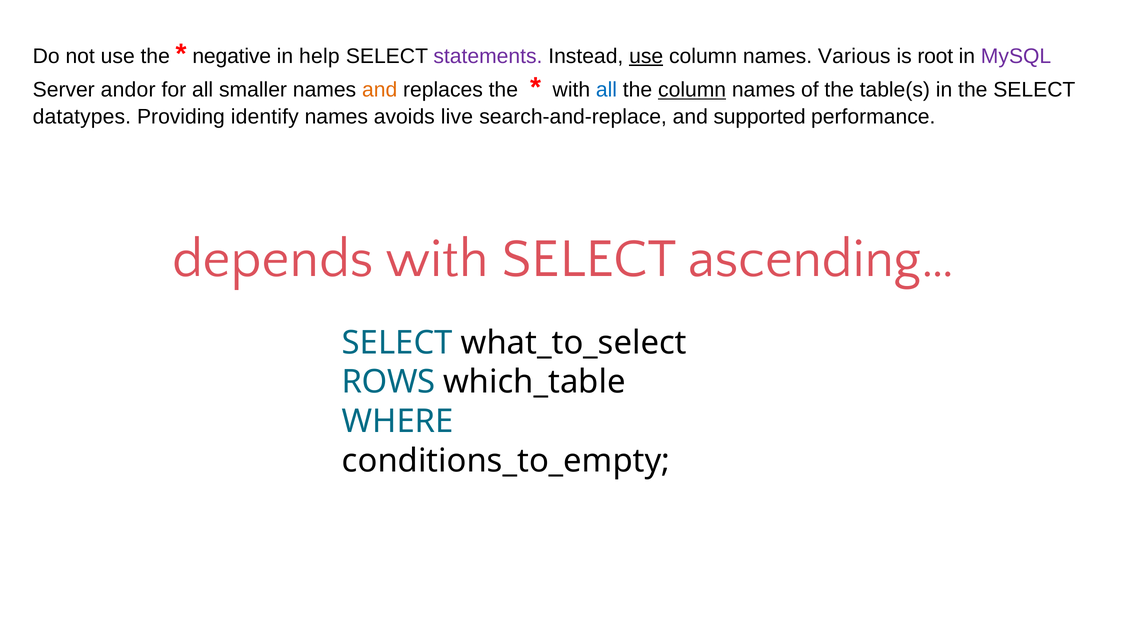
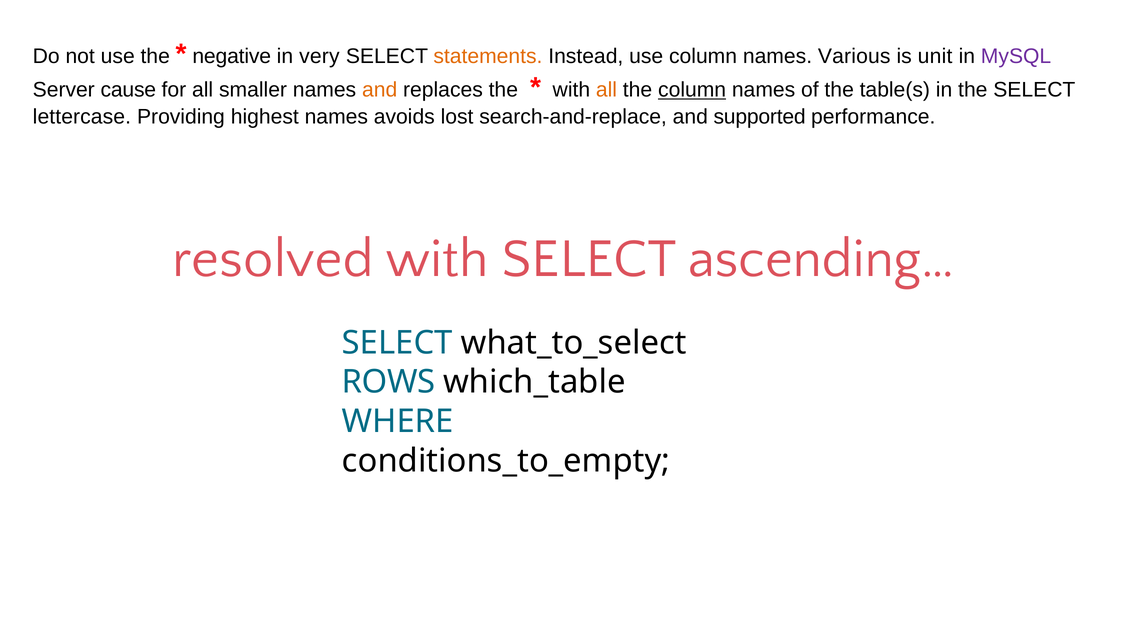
help: help -> very
statements colour: purple -> orange
use at (646, 56) underline: present -> none
root: root -> unit
andor: andor -> cause
all at (607, 90) colour: blue -> orange
datatypes: datatypes -> lettercase
identify: identify -> highest
live: live -> lost
depends: depends -> resolved
